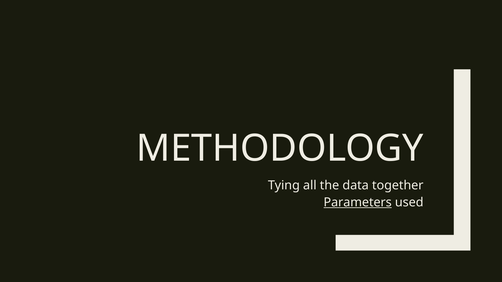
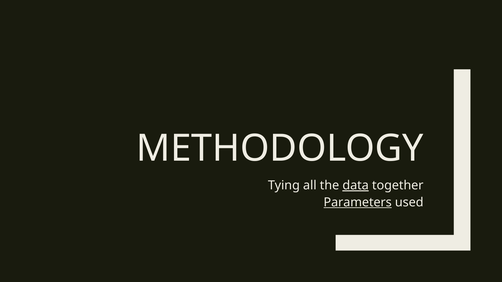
data underline: none -> present
